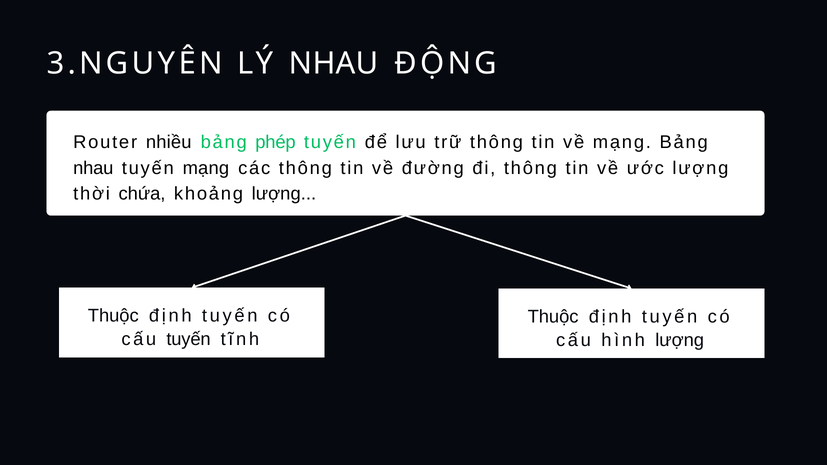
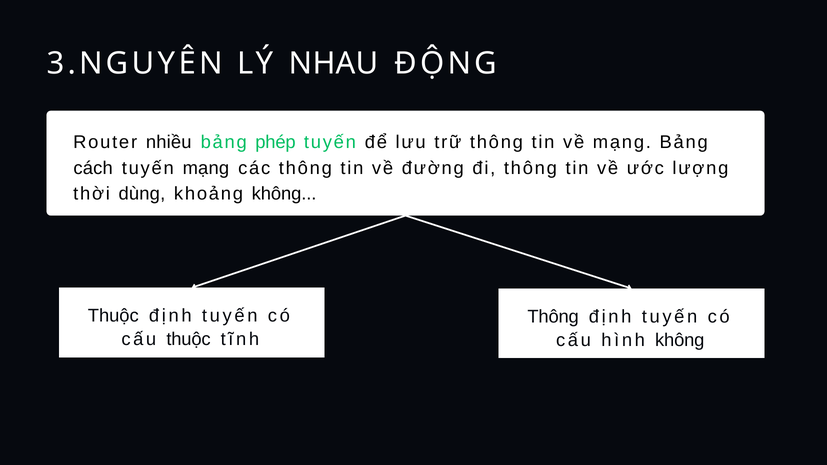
nhau at (93, 168): nhau -> cách
chứa: chứa -> dùng
khoảng lượng: lượng -> không
Thuộc at (553, 317): Thuộc -> Thông
cấu tuyến: tuyến -> thuộc
hình lượng: lượng -> không
